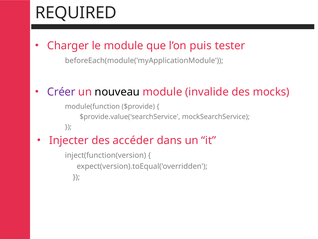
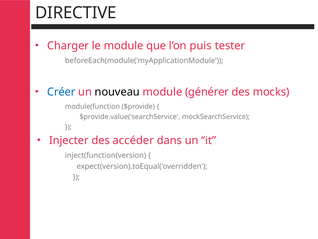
REQUIRED: REQUIRED -> DIRECTIVE
Créer colour: purple -> blue
invalide: invalide -> générer
